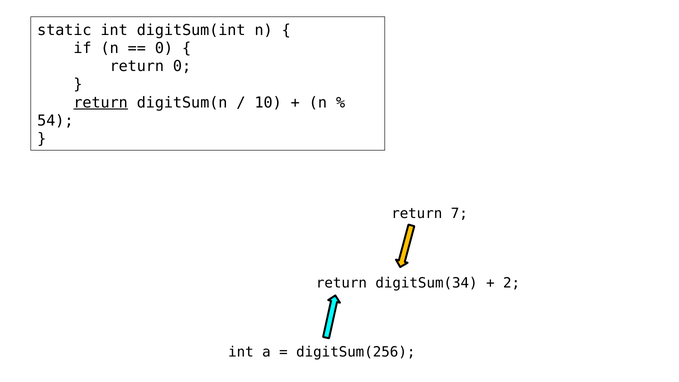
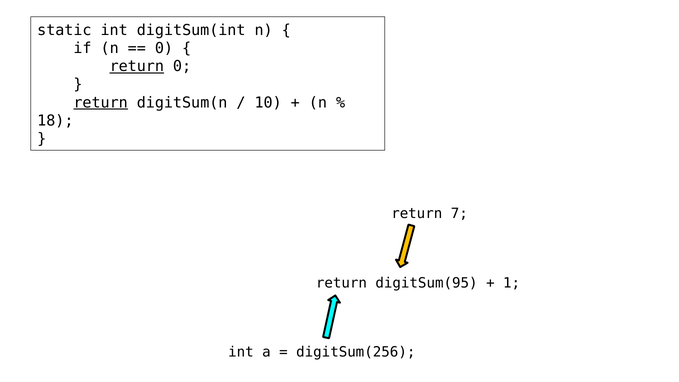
return at (137, 66) underline: none -> present
54: 54 -> 18
digitSum(34: digitSum(34 -> digitSum(95
2: 2 -> 1
